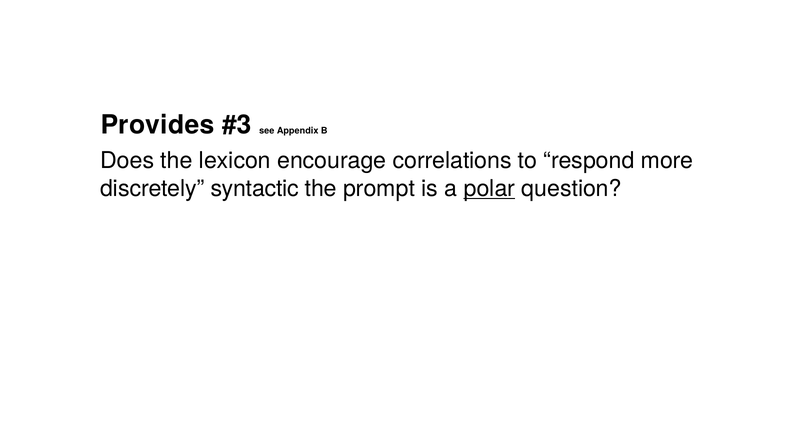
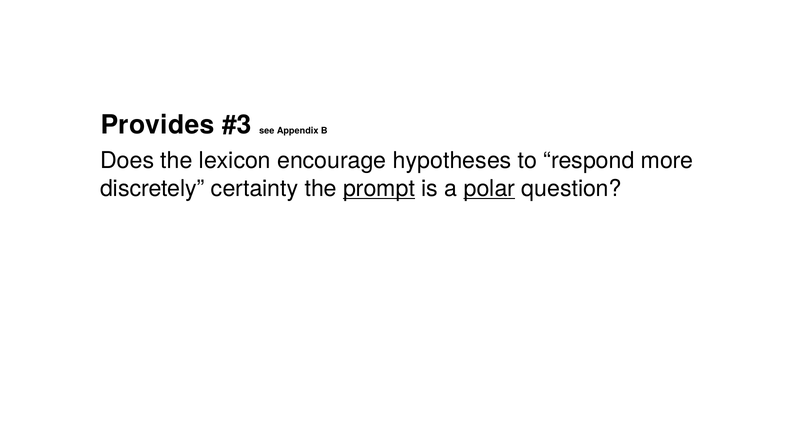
correlations: correlations -> hypotheses
syntactic: syntactic -> certainty
prompt underline: none -> present
